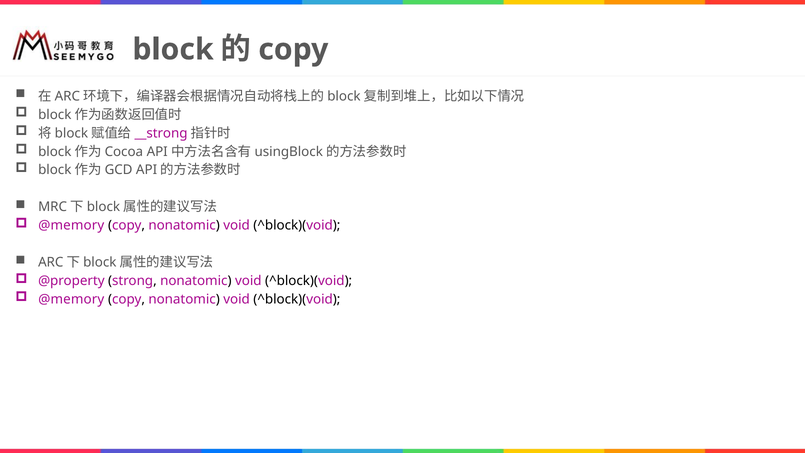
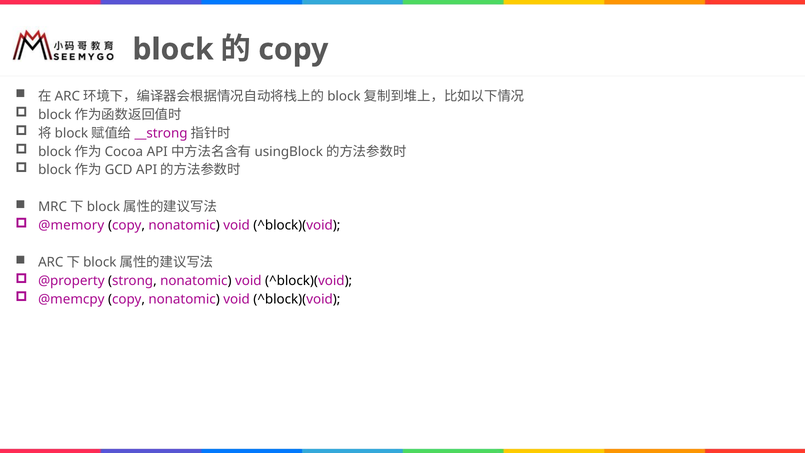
@memory at (71, 299): @memory -> @memcpy
